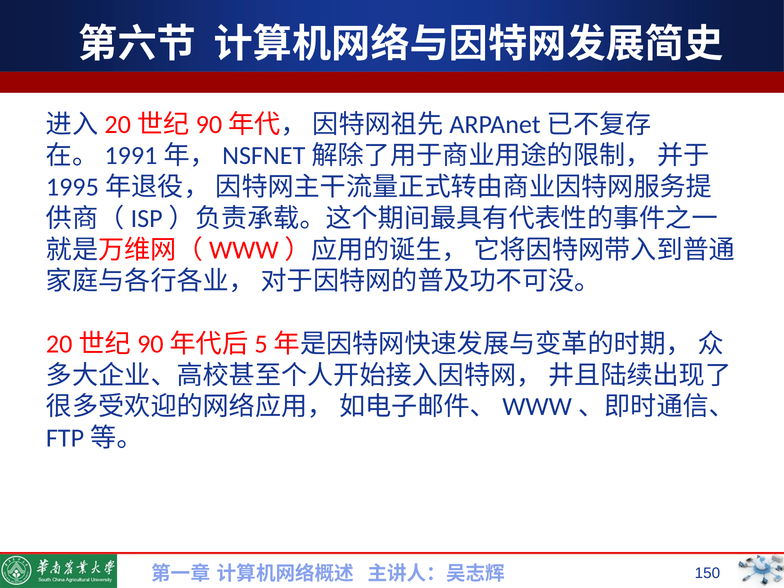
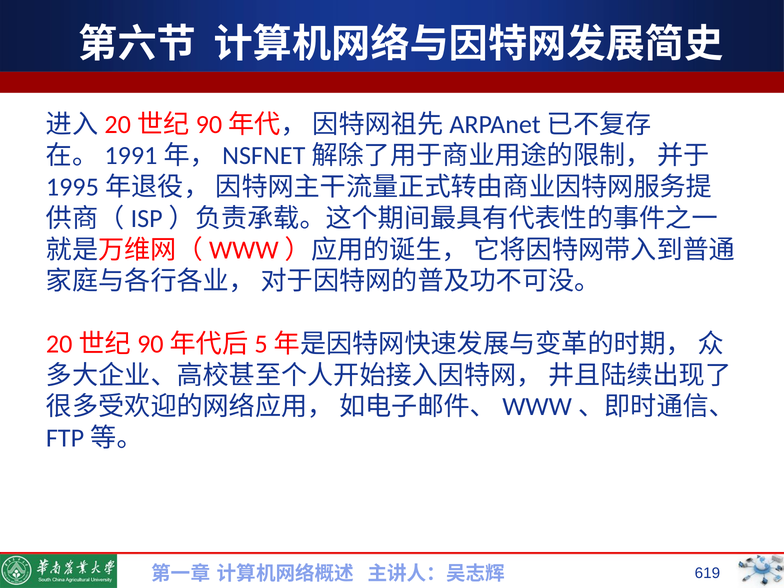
150: 150 -> 619
